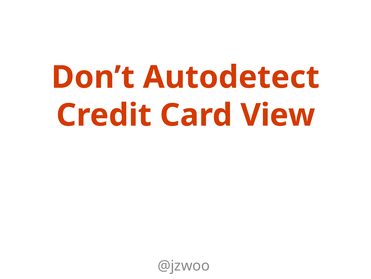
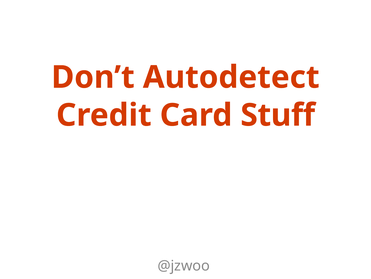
View: View -> Stuff
